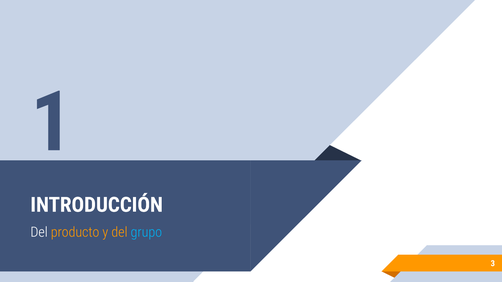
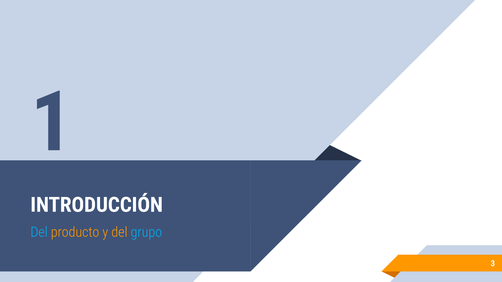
Del at (39, 233) colour: white -> light blue
